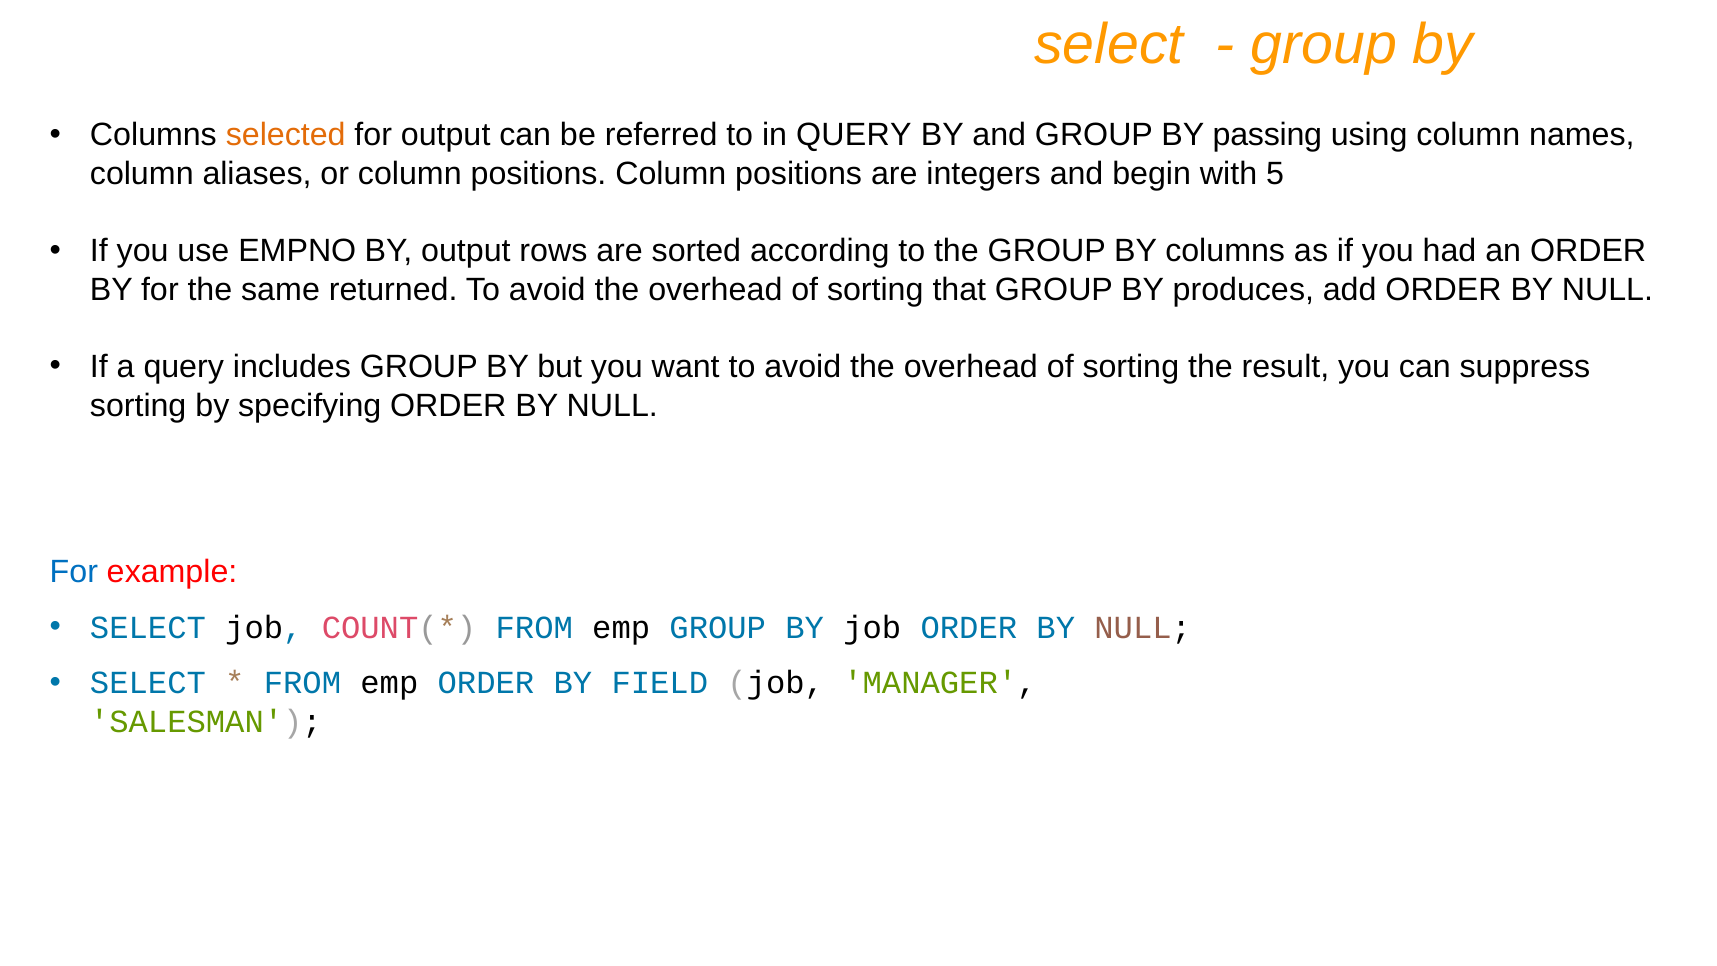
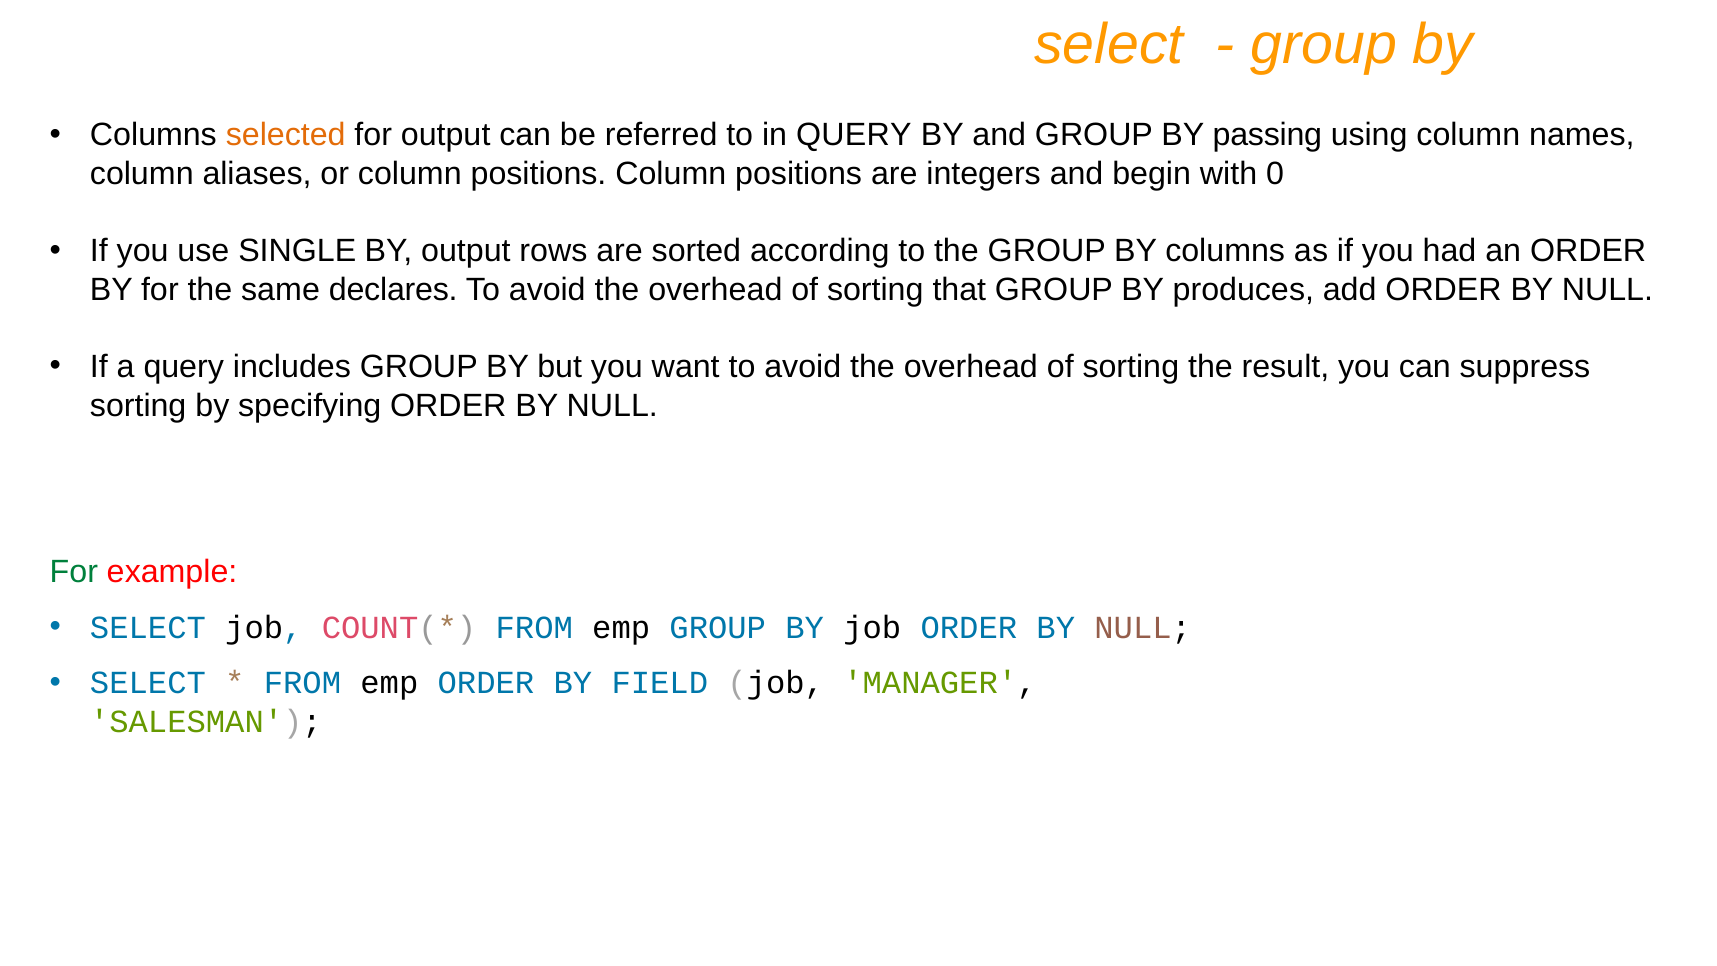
5: 5 -> 0
EMPNO: EMPNO -> SINGLE
returned: returned -> declares
For at (74, 572) colour: blue -> green
